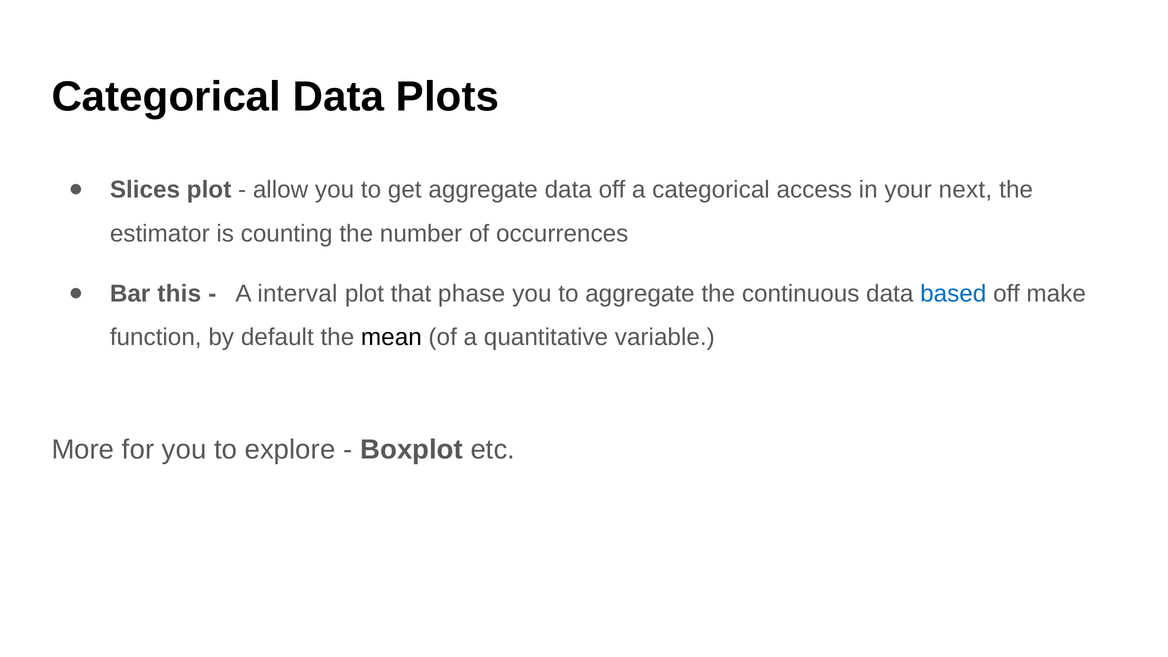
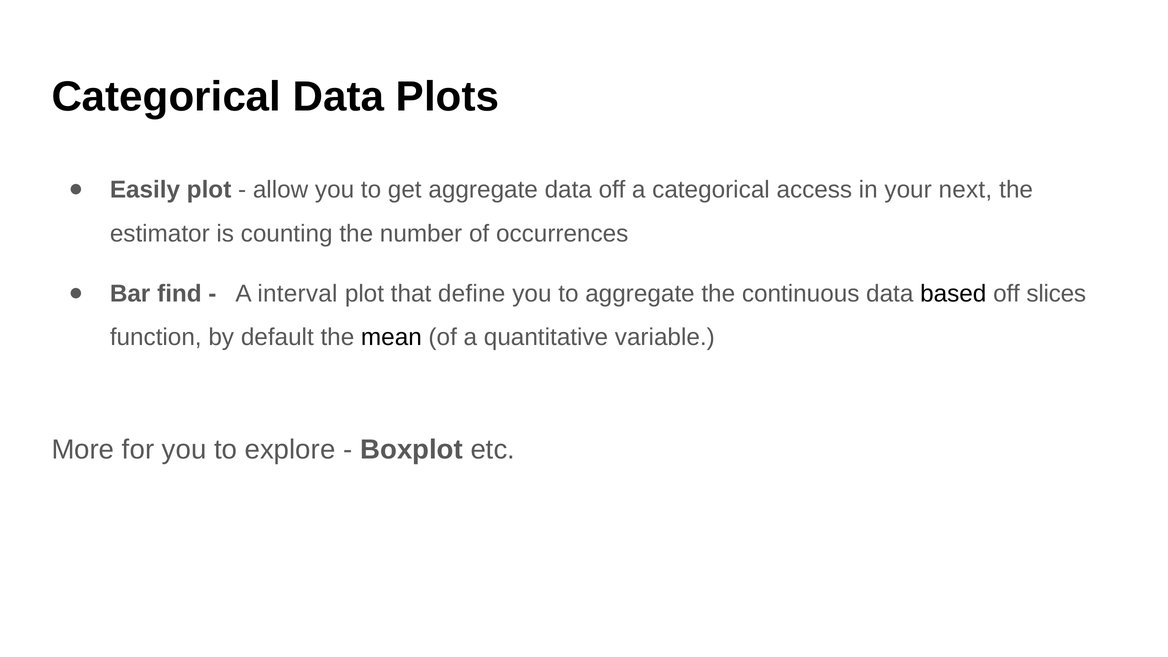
Slices: Slices -> Easily
this: this -> find
phase: phase -> define
based colour: blue -> black
make: make -> slices
